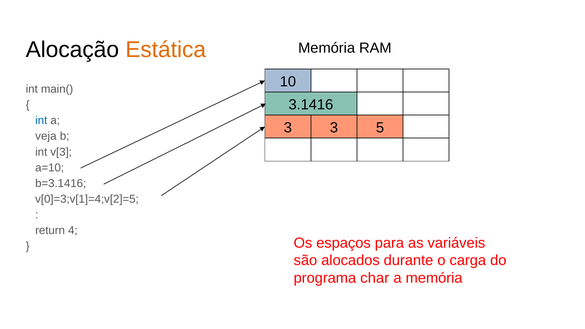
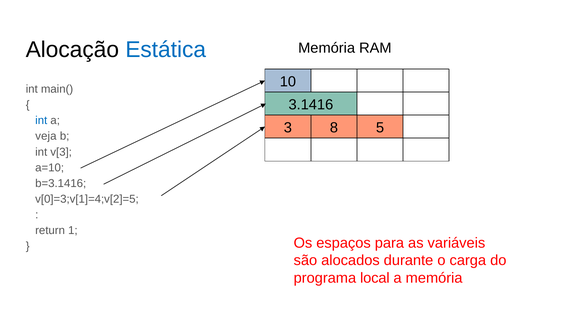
Estática colour: orange -> blue
3 3: 3 -> 8
4: 4 -> 1
char: char -> local
